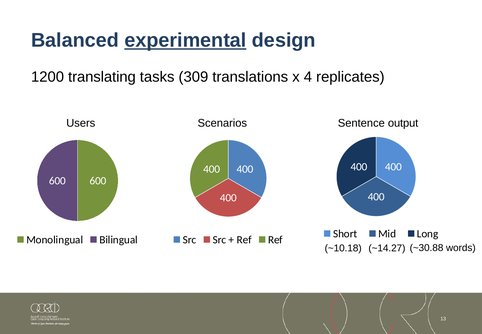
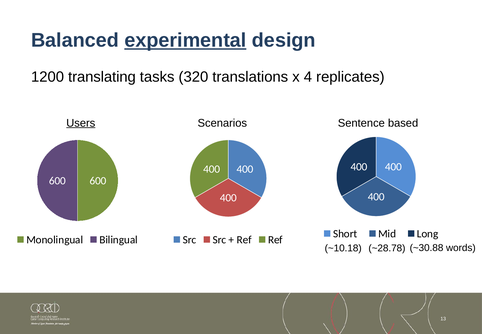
309: 309 -> 320
Users underline: none -> present
output: output -> based
~14.27: ~14.27 -> ~28.78
